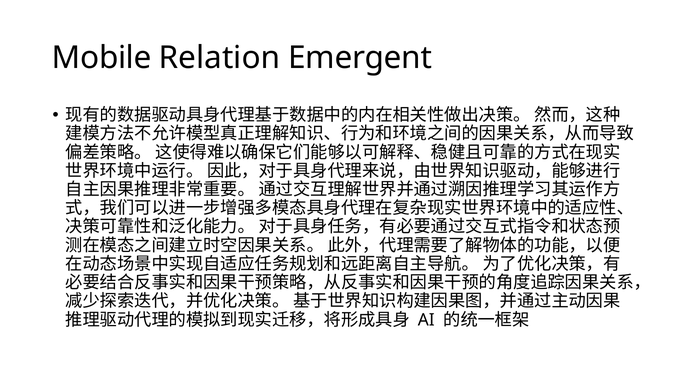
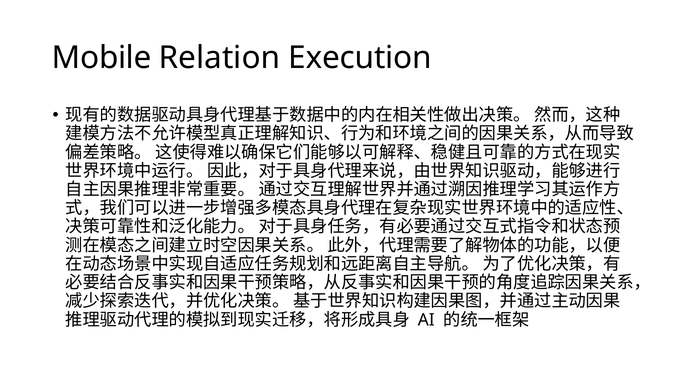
Emergent: Emergent -> Execution
